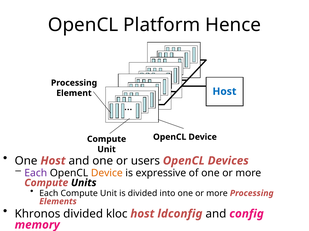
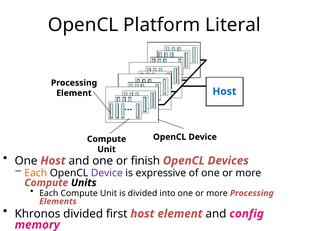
Hence: Hence -> Literal
users: users -> finish
Each at (36, 173) colour: purple -> orange
Device at (107, 173) colour: orange -> purple
kloc: kloc -> first
host ldconfig: ldconfig -> element
